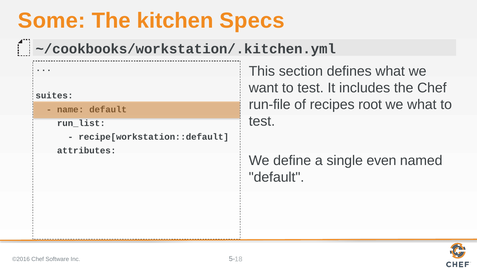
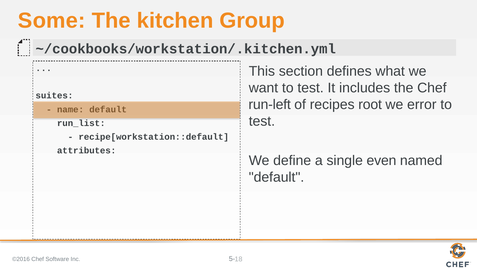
Specs: Specs -> Group
run-file: run-file -> run-left
we what: what -> error
